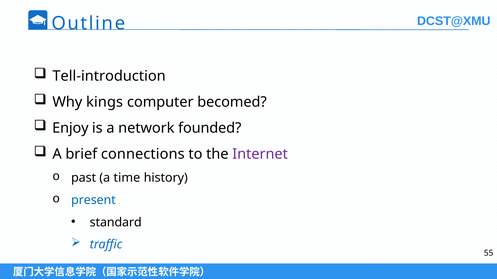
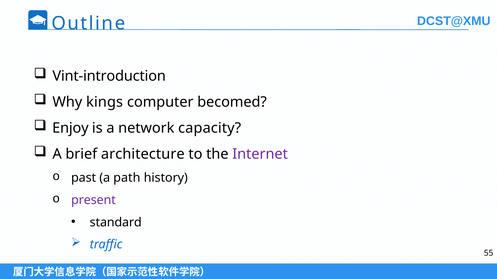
Tell-introduction: Tell-introduction -> Vint-introduction
founded: founded -> capacity
connections: connections -> architecture
time: time -> path
present colour: blue -> purple
